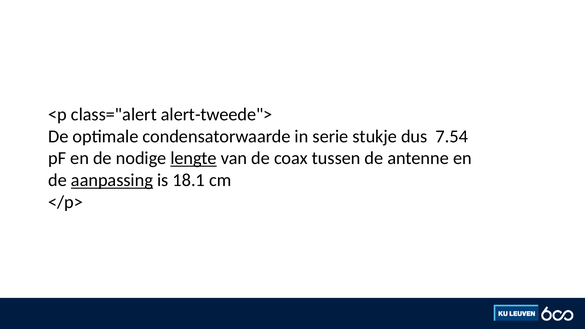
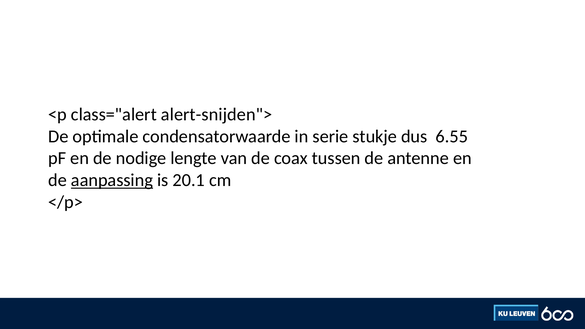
alert-tweede">: alert-tweede"> -> alert-snijden">
7.54: 7.54 -> 6.55
lengte underline: present -> none
18.1: 18.1 -> 20.1
